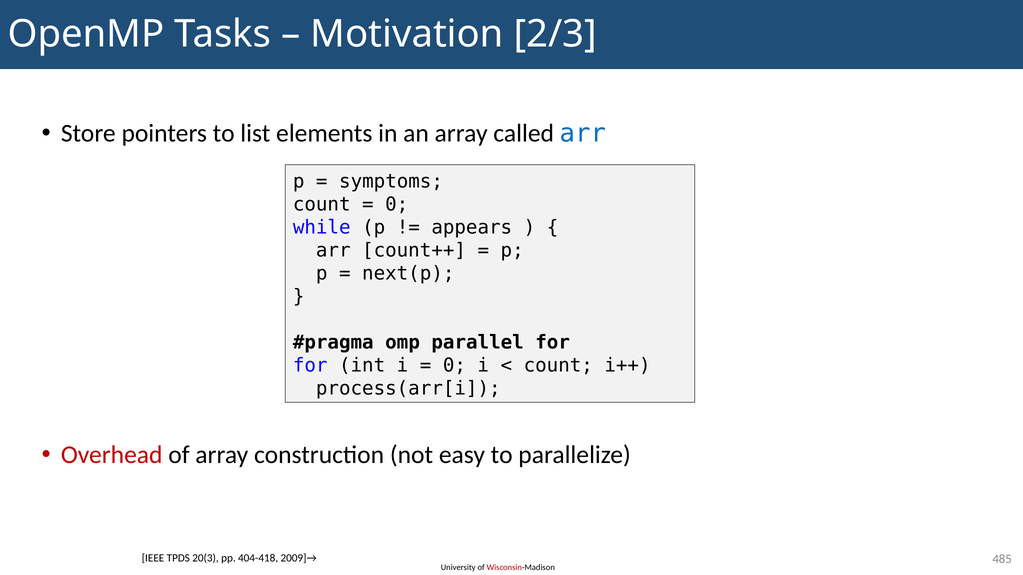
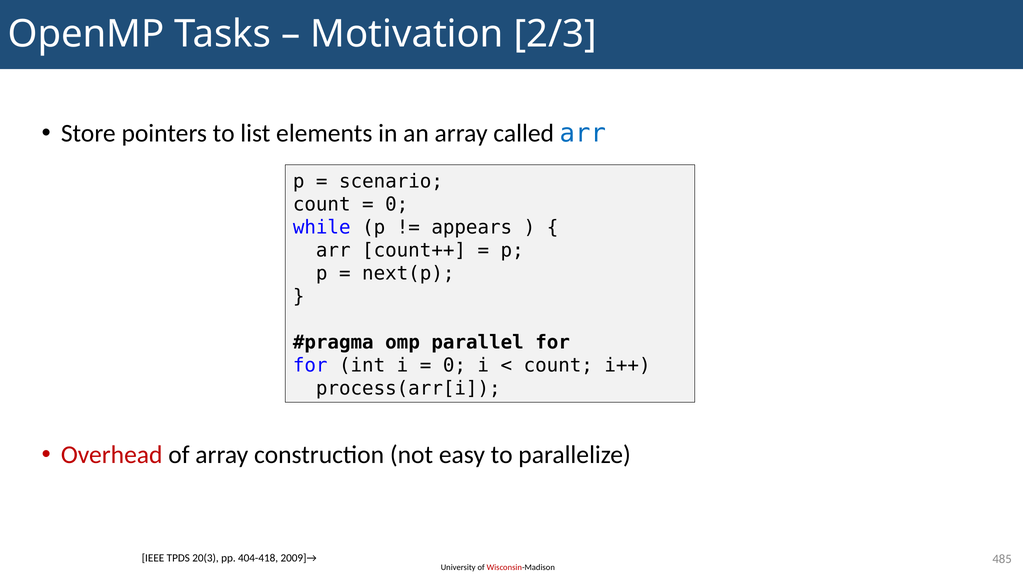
symptoms: symptoms -> scenario
